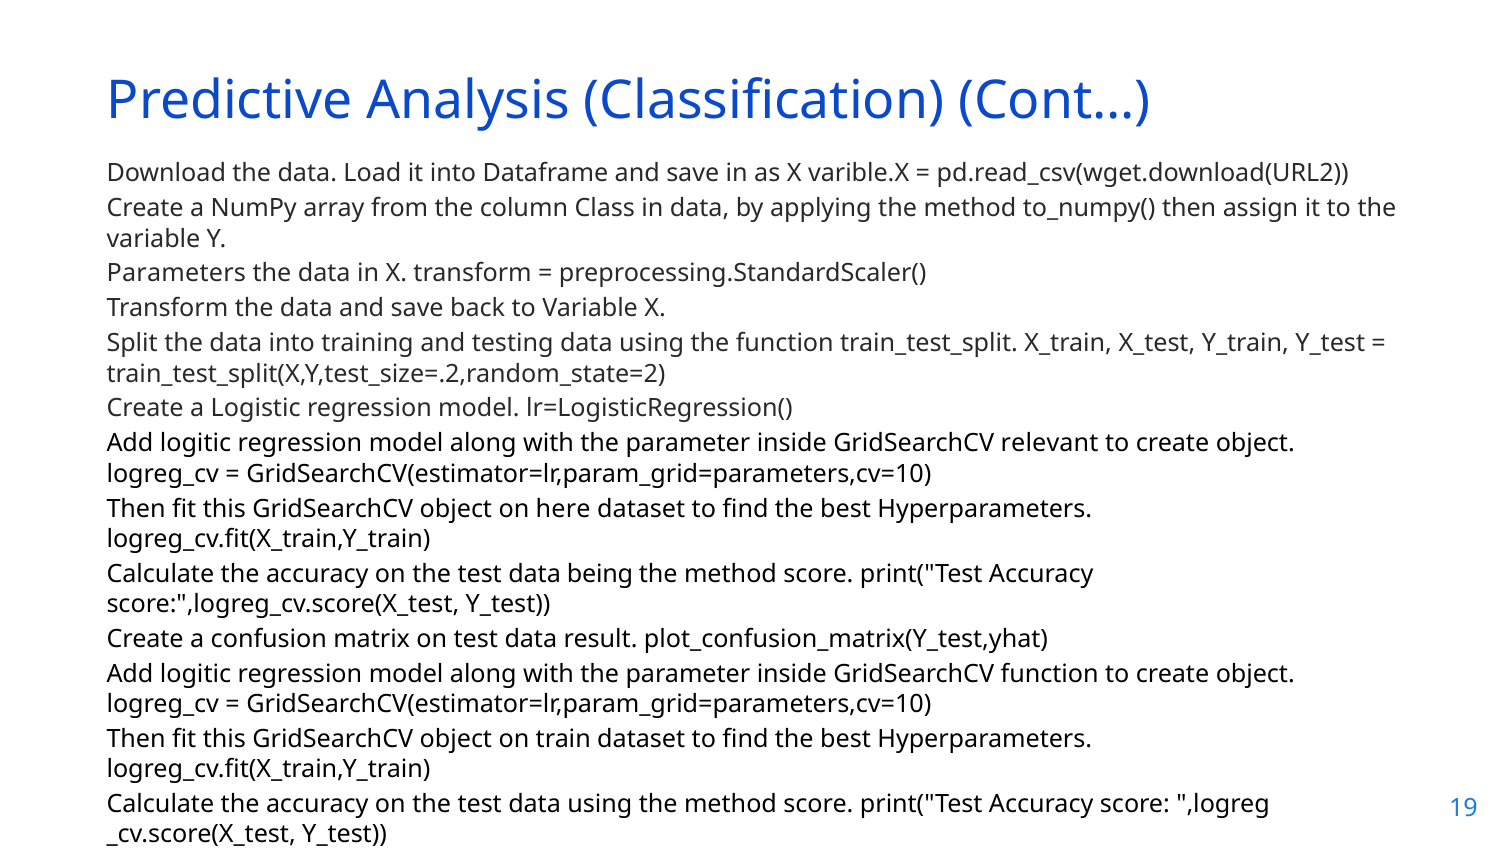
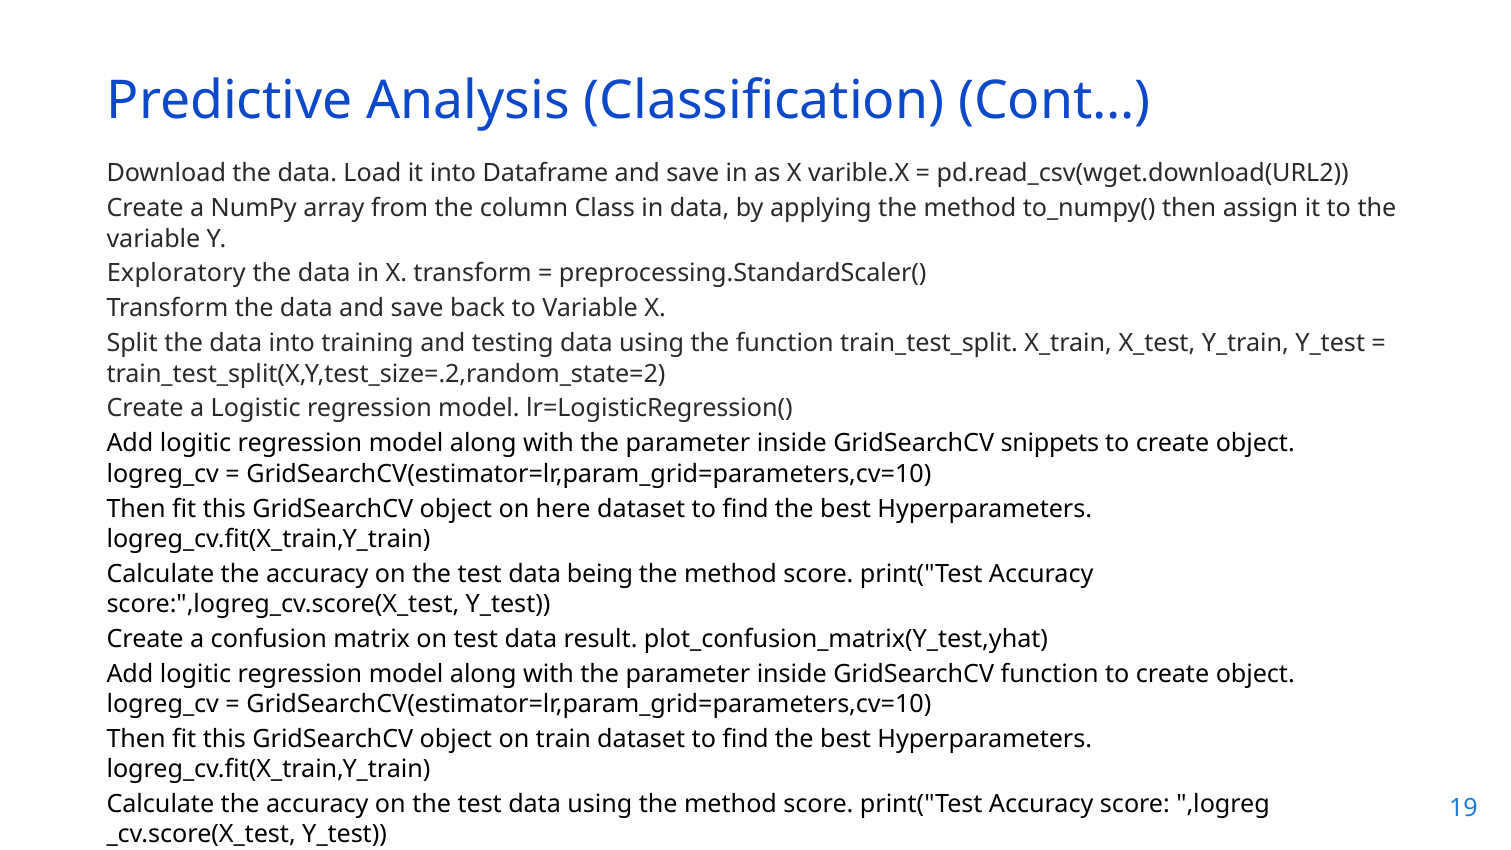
Parameters: Parameters -> Exploratory
relevant: relevant -> snippets
